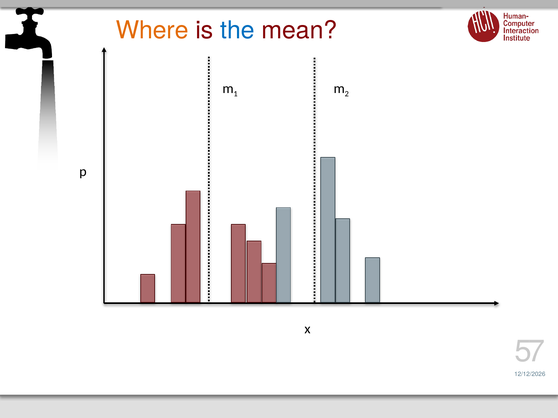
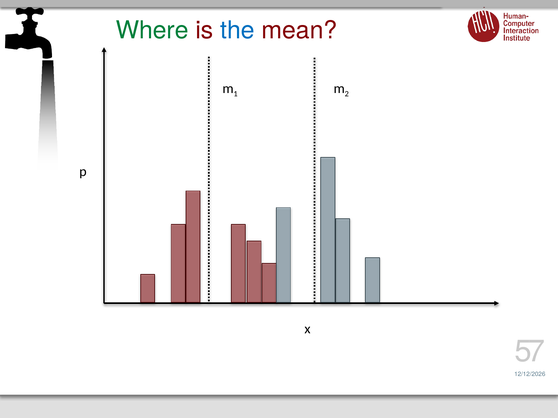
Where colour: orange -> green
